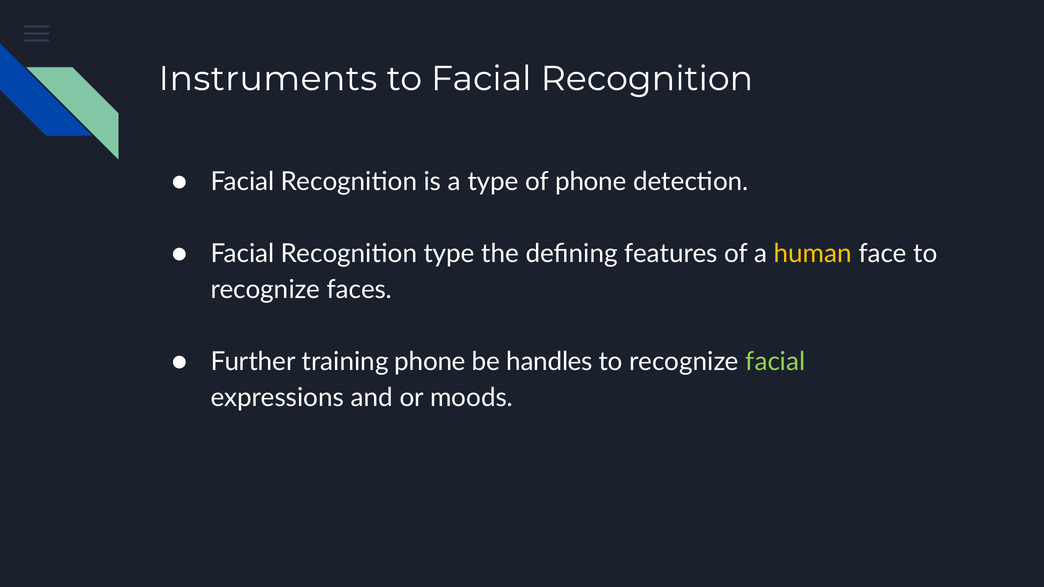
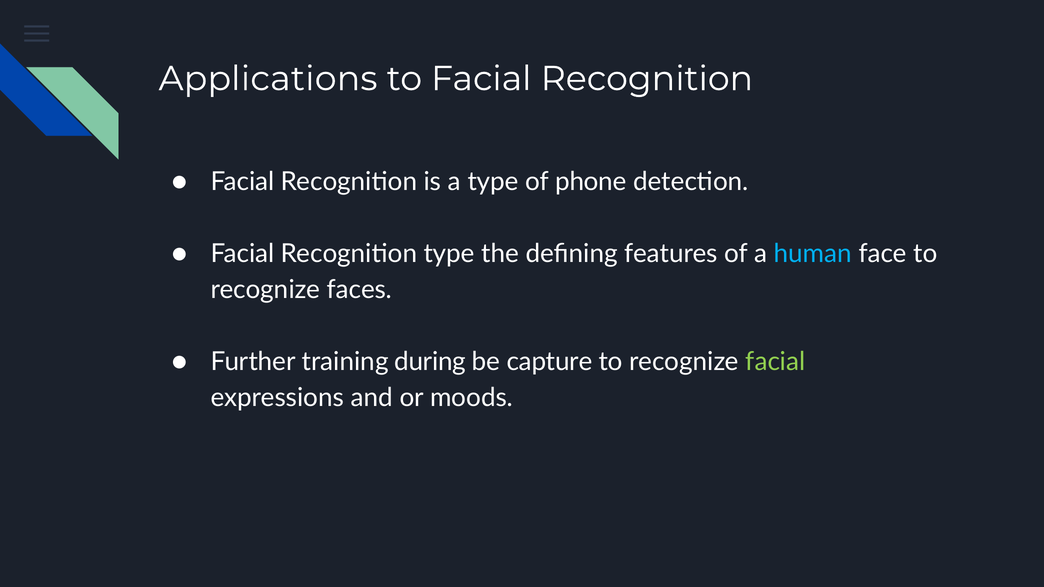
Instruments: Instruments -> Applications
human colour: yellow -> light blue
training phone: phone -> during
handles: handles -> capture
